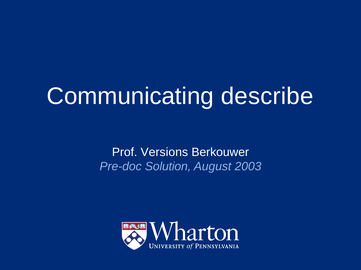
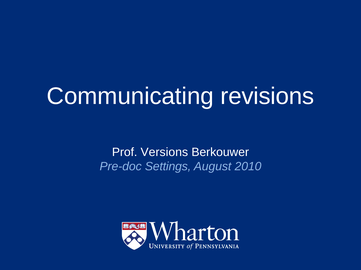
describe: describe -> revisions
Solution: Solution -> Settings
2003: 2003 -> 2010
